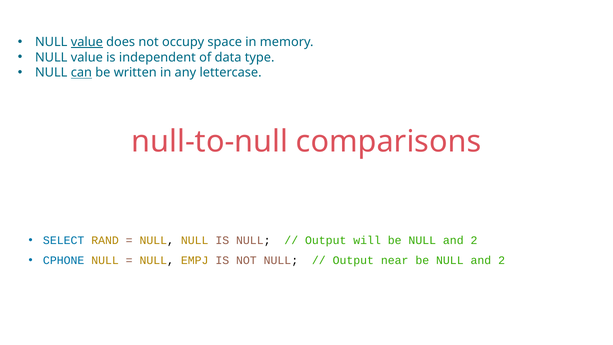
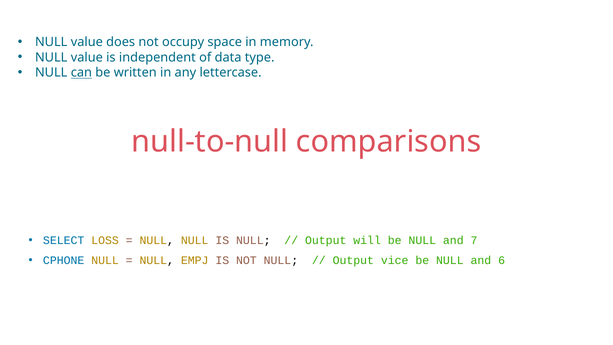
value at (87, 42) underline: present -> none
RAND: RAND -> LOSS
2 at (474, 240): 2 -> 7
near: near -> vice
2 at (502, 260): 2 -> 6
